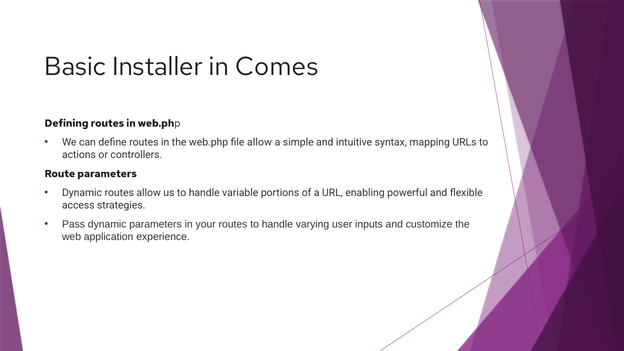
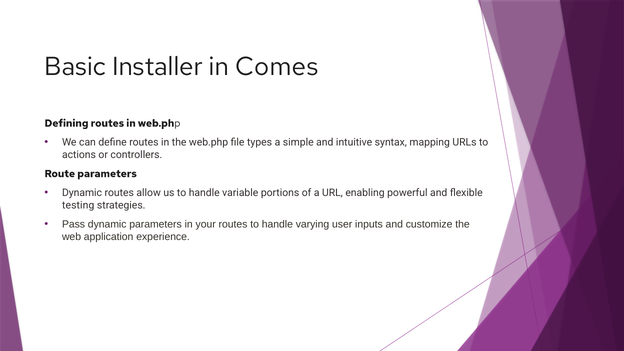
file allow: allow -> types
access: access -> testing
